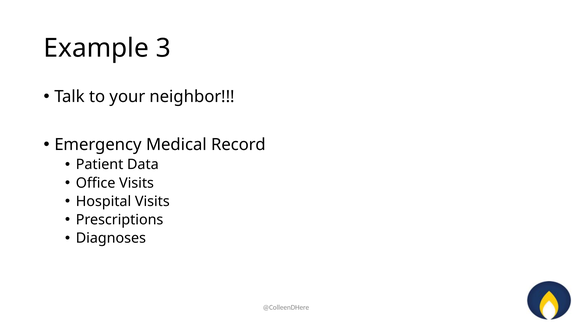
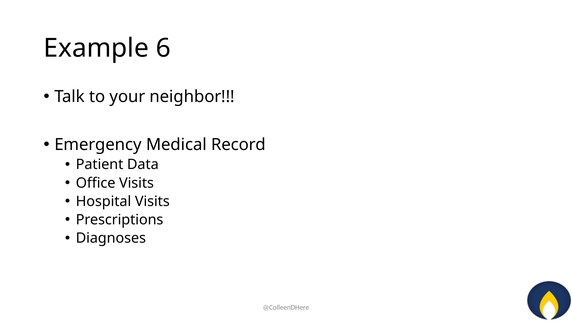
3: 3 -> 6
